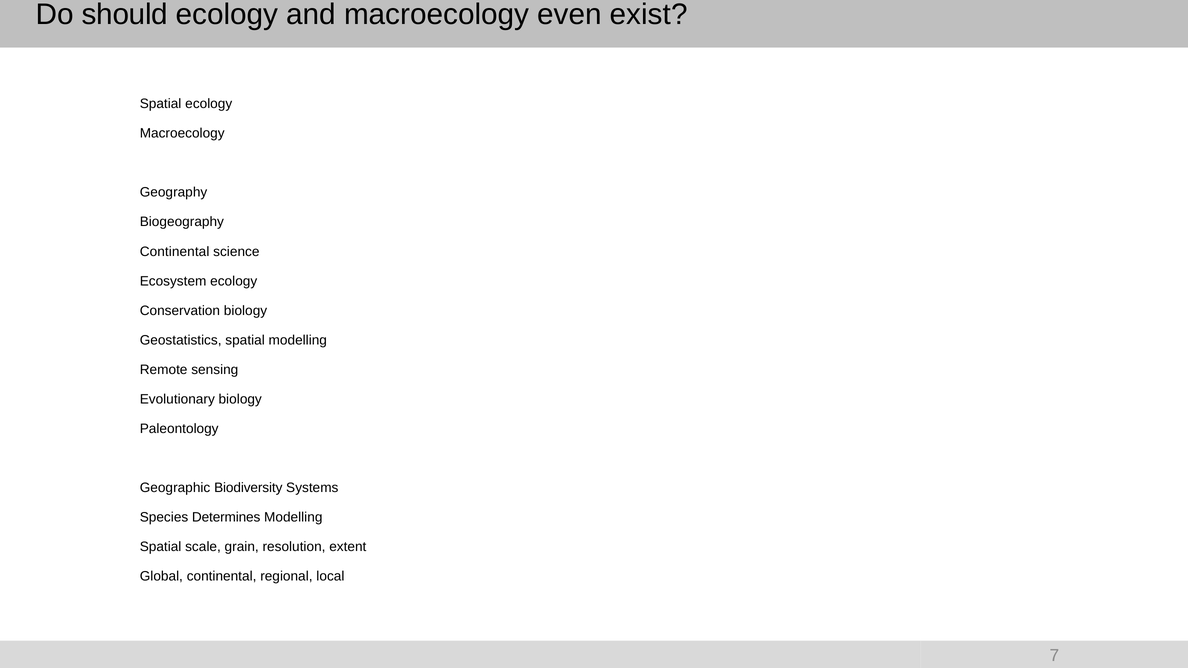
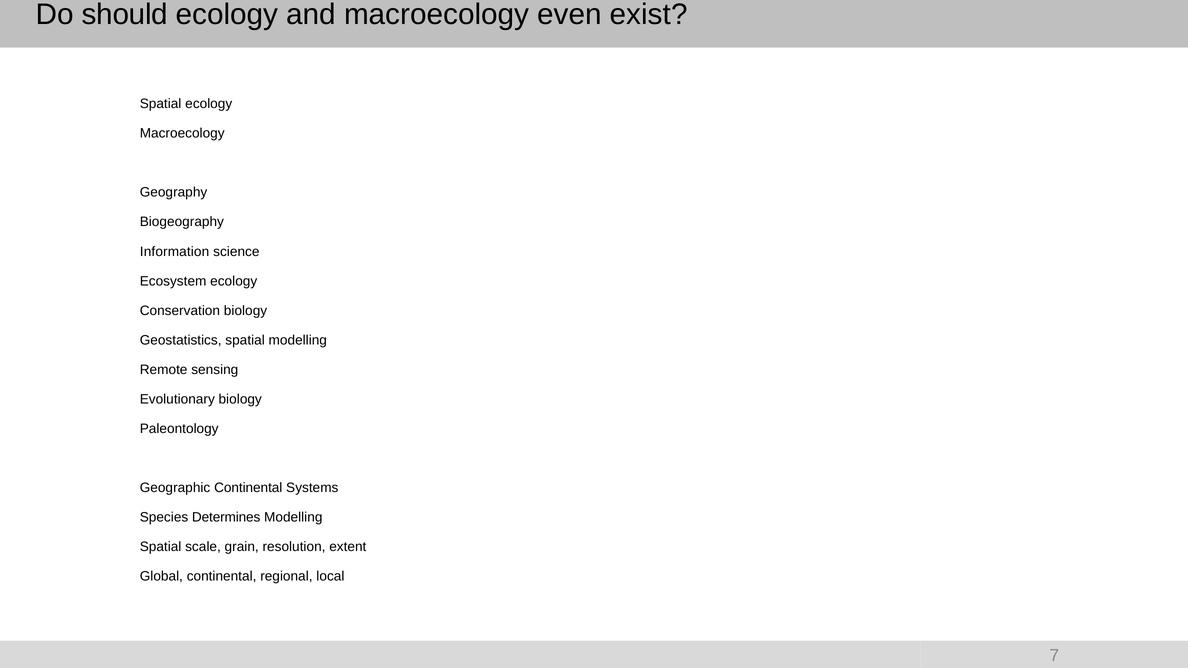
Continental at (175, 252): Continental -> Information
Geographic Biodiversity: Biodiversity -> Continental
